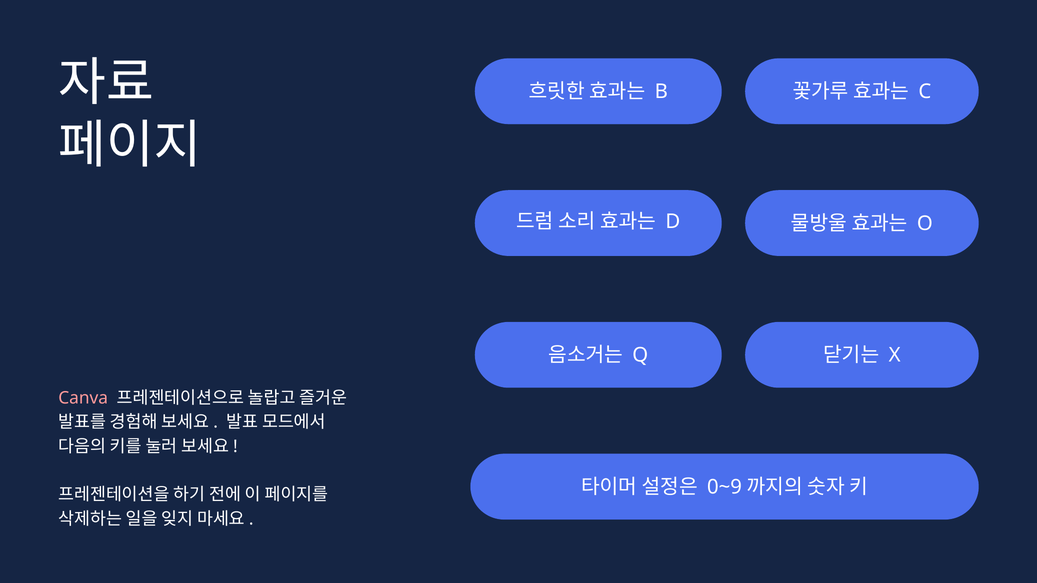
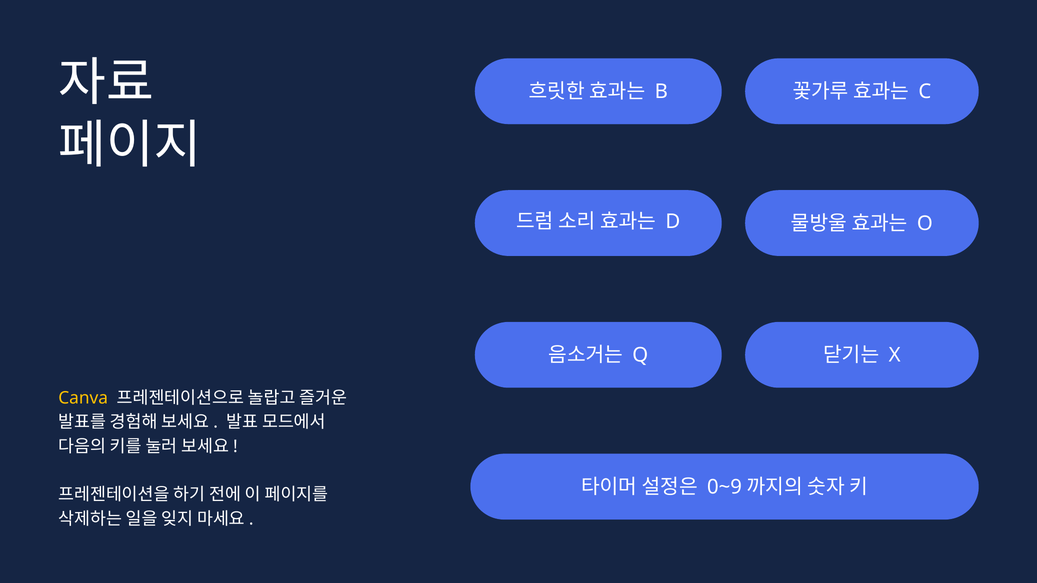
Canva colour: pink -> yellow
